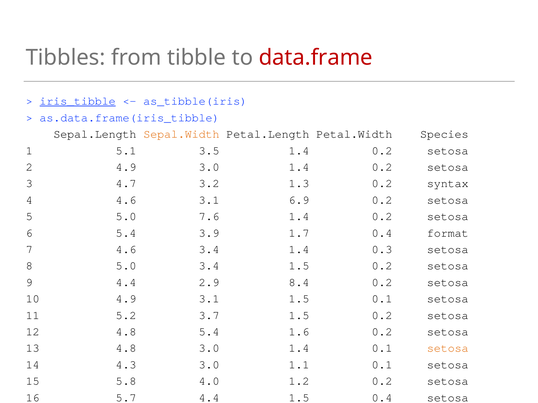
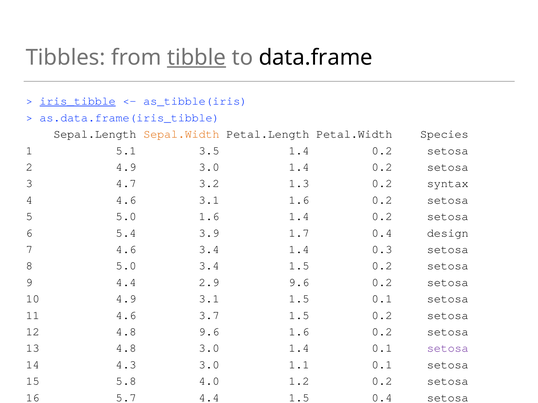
tibble underline: none -> present
data.frame colour: red -> black
3.1 6.9: 6.9 -> 1.6
5.0 7.6: 7.6 -> 1.6
format: format -> design
2.9 8.4: 8.4 -> 9.6
11 5.2: 5.2 -> 4.6
4.8 5.4: 5.4 -> 9.6
setosa at (448, 349) colour: orange -> purple
